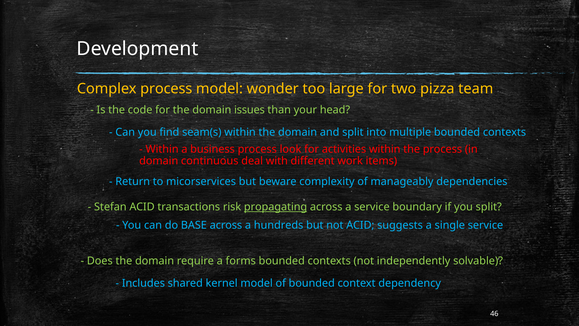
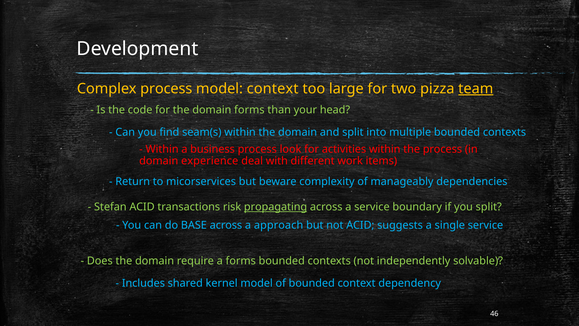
model wonder: wonder -> context
team underline: none -> present
domain issues: issues -> forms
continuous: continuous -> experience
hundreds: hundreds -> approach
